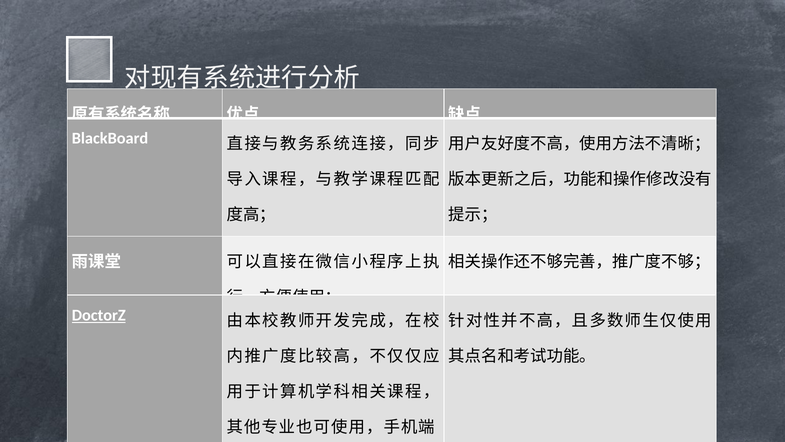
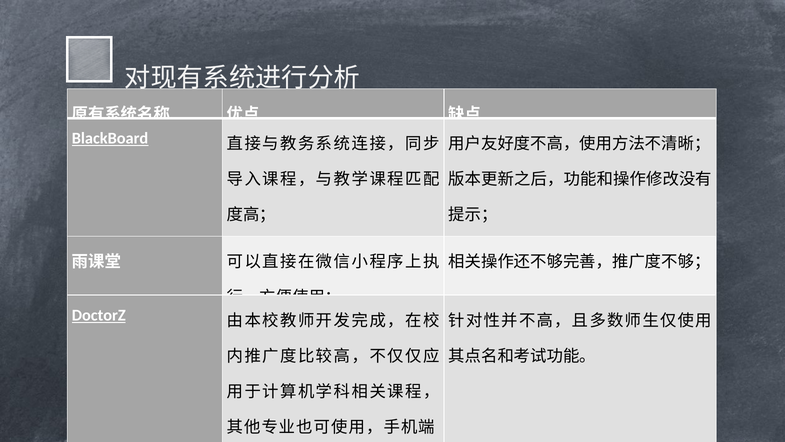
BlackBoard underline: none -> present
